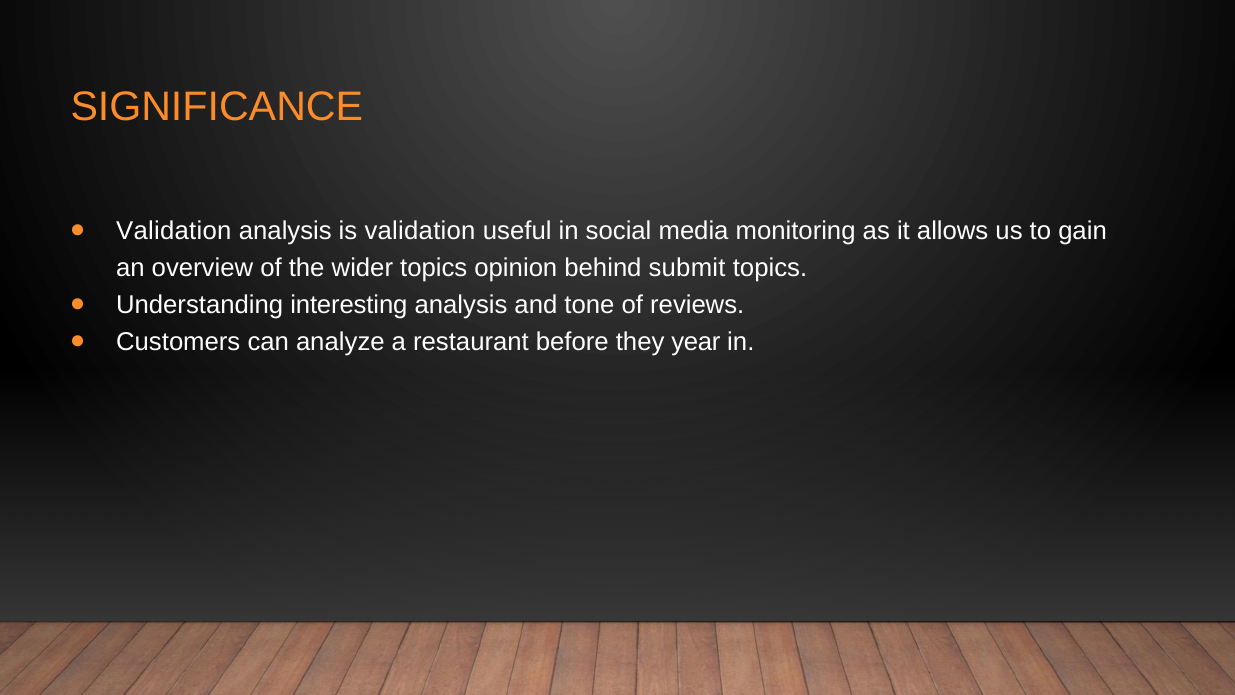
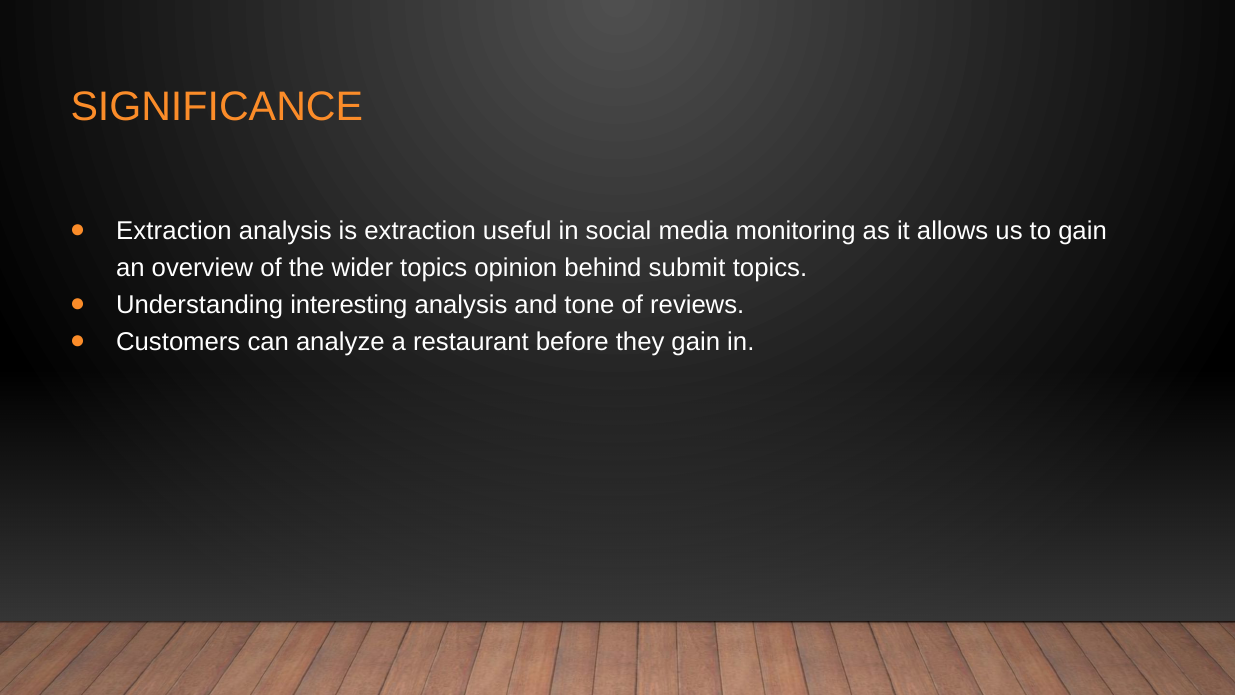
Validation at (174, 231): Validation -> Extraction
is validation: validation -> extraction
they year: year -> gain
